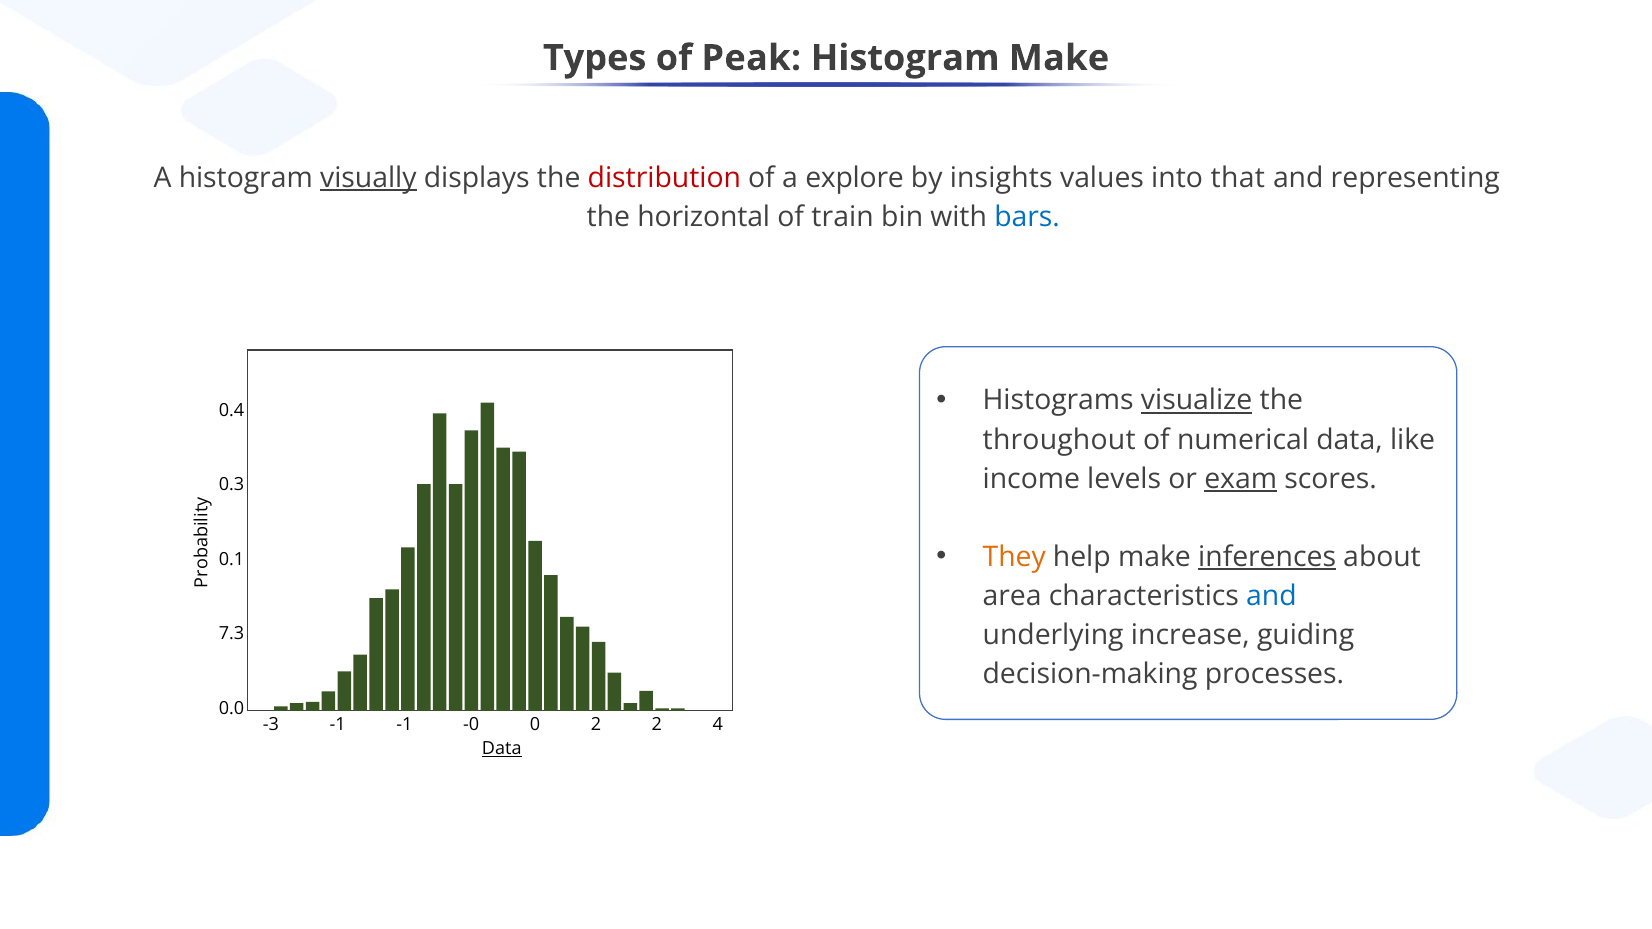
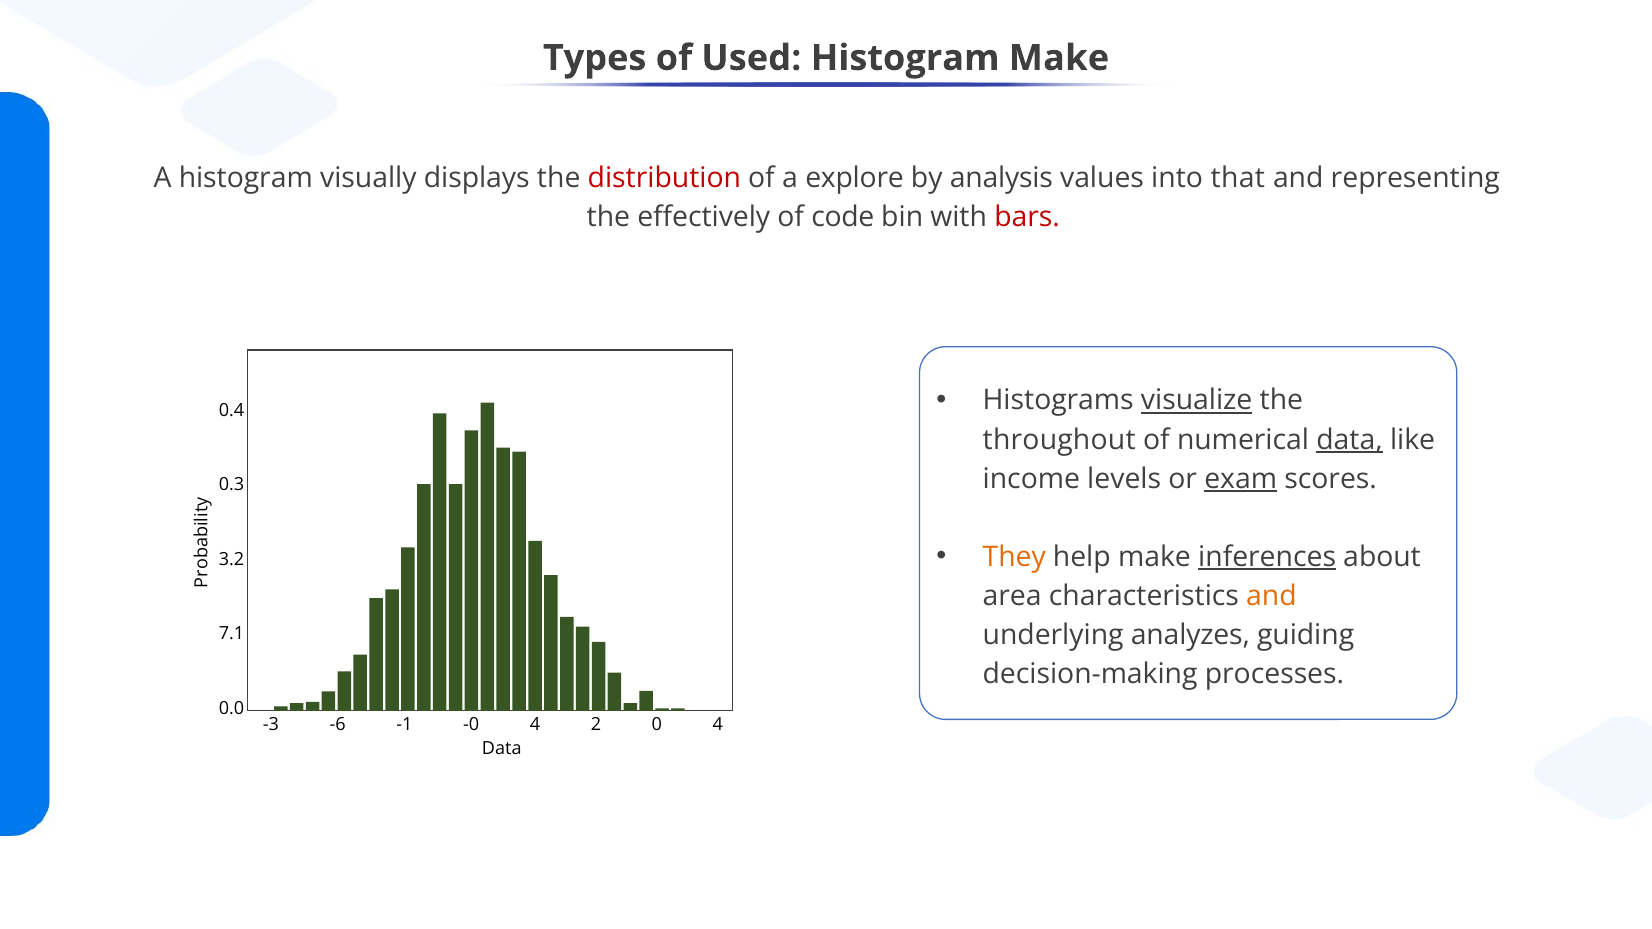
Peak: Peak -> Used
visually underline: present -> none
insights: insights -> analysis
horizontal: horizontal -> effectively
train: train -> code
bars colour: blue -> red
data at (1350, 440) underline: none -> present
0.1: 0.1 -> 3.2
and at (1271, 596) colour: blue -> orange
increase: increase -> analyzes
7.3: 7.3 -> 7.1
-3 -1: -1 -> -6
-0 0: 0 -> 4
2 2: 2 -> 0
Data at (502, 749) underline: present -> none
